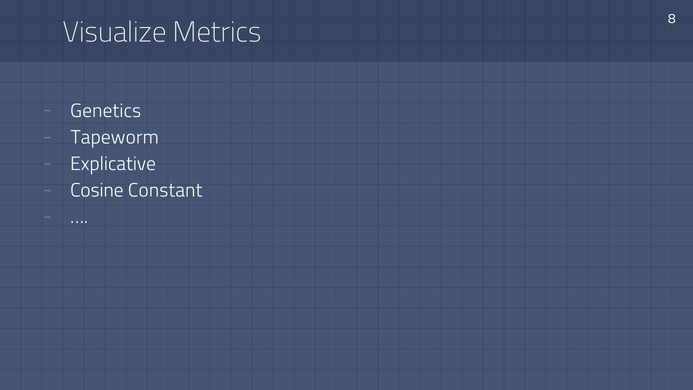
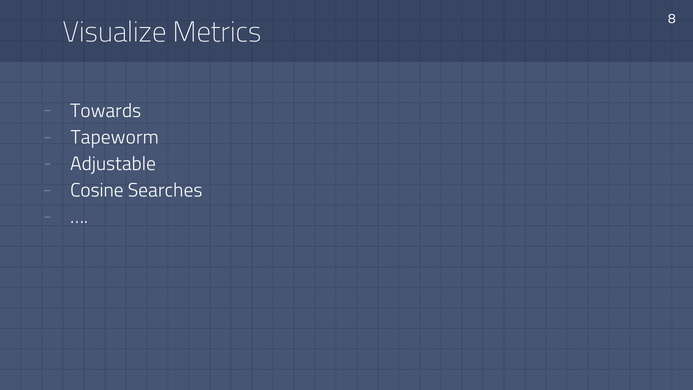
Genetics: Genetics -> Towards
Explicative: Explicative -> Adjustable
Constant: Constant -> Searches
